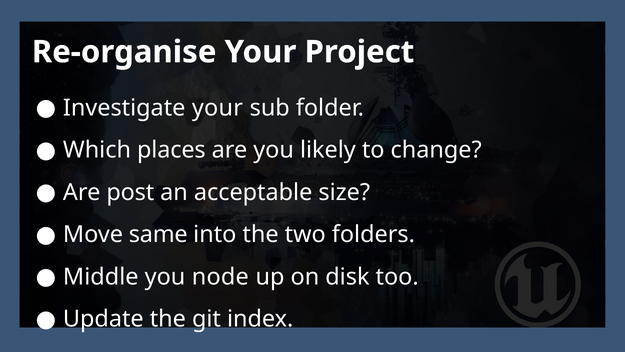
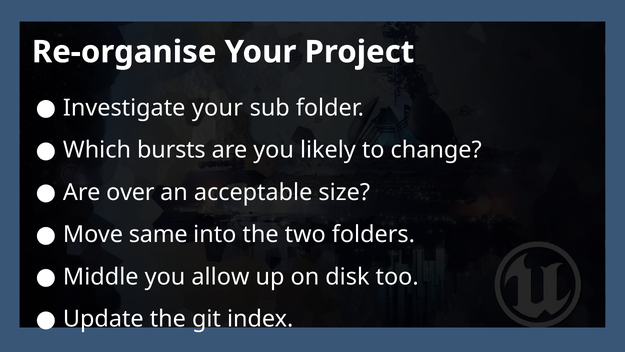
places: places -> bursts
post: post -> over
node: node -> allow
